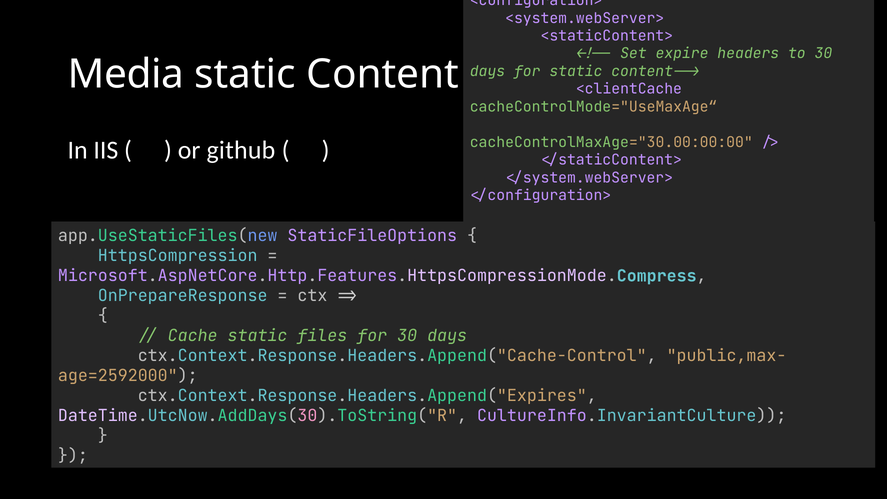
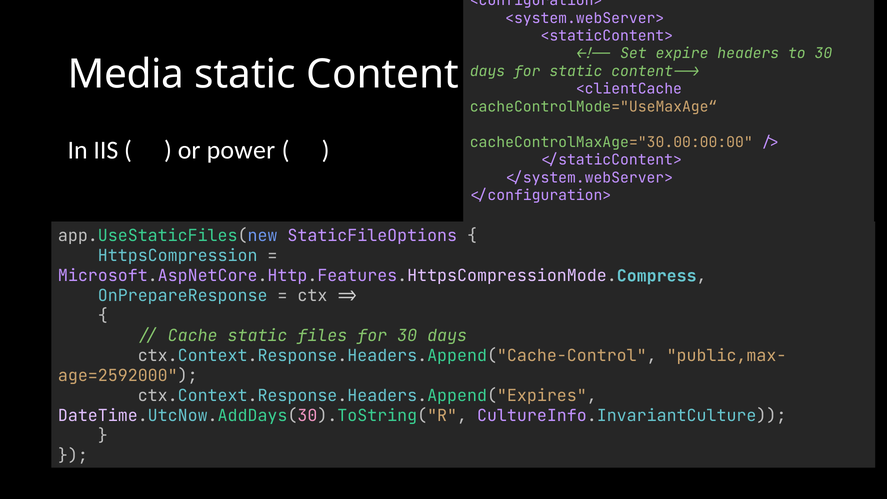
github: github -> power
